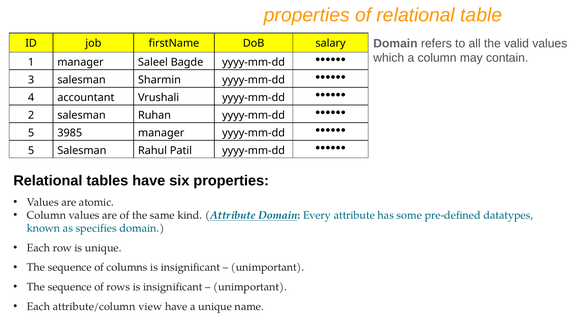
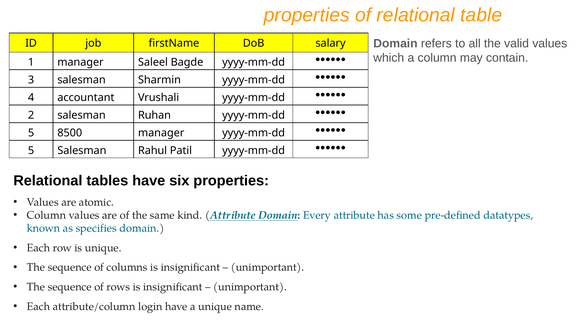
3985: 3985 -> 8500
view: view -> login
